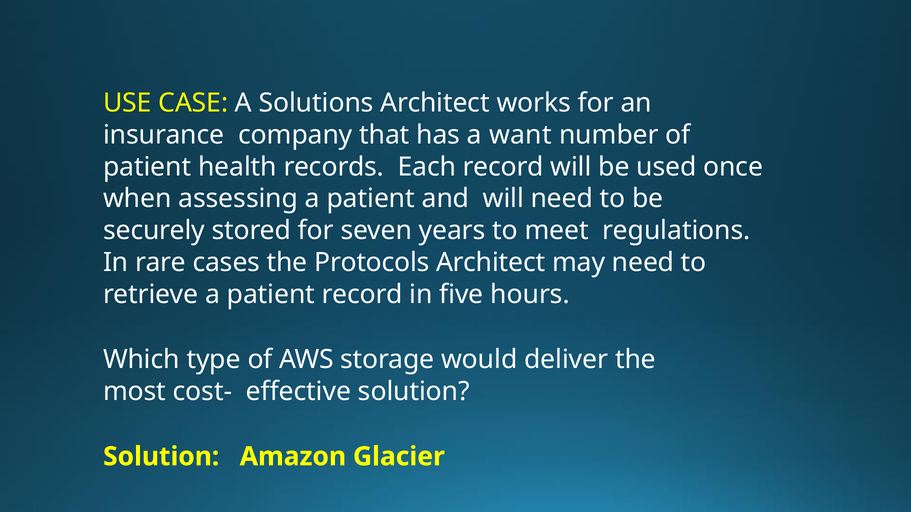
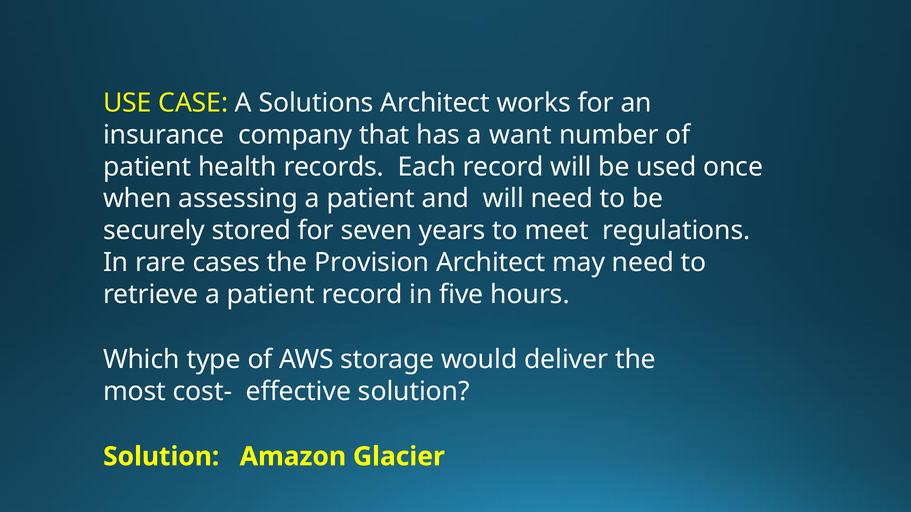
Protocols: Protocols -> Provision
